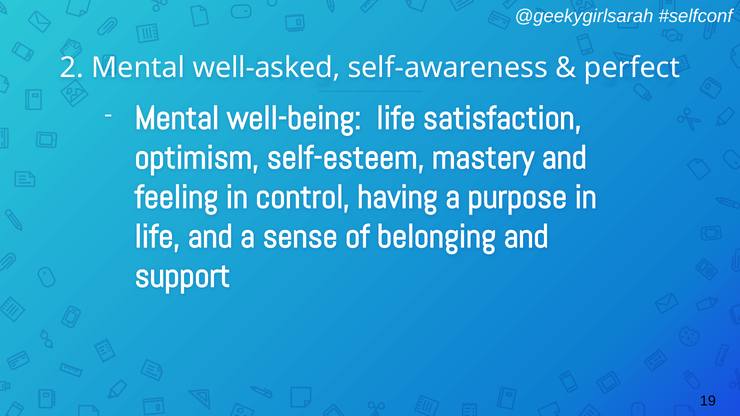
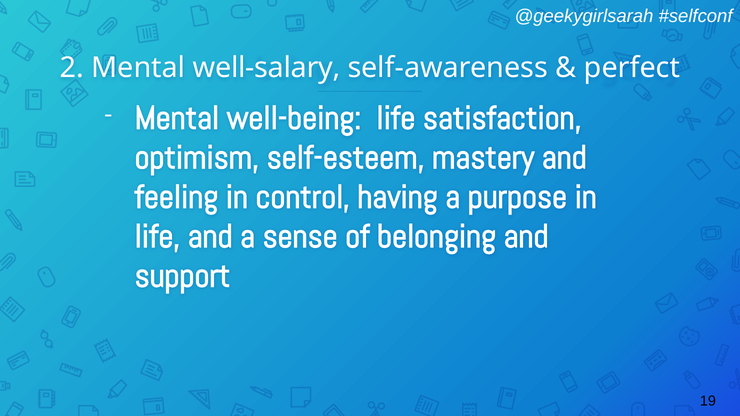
well-asked: well-asked -> well-salary
